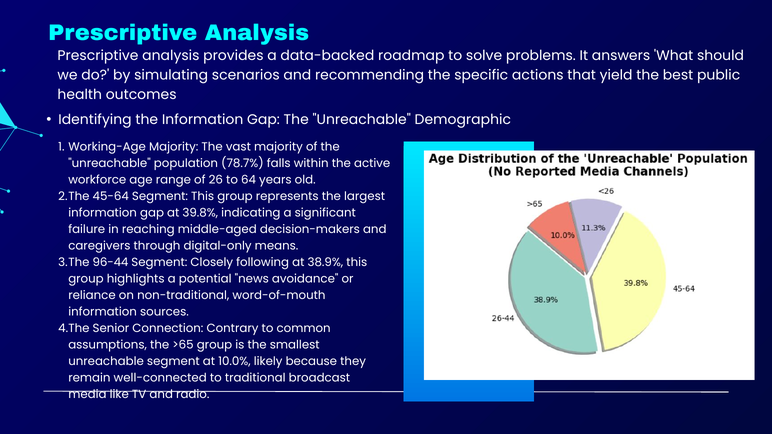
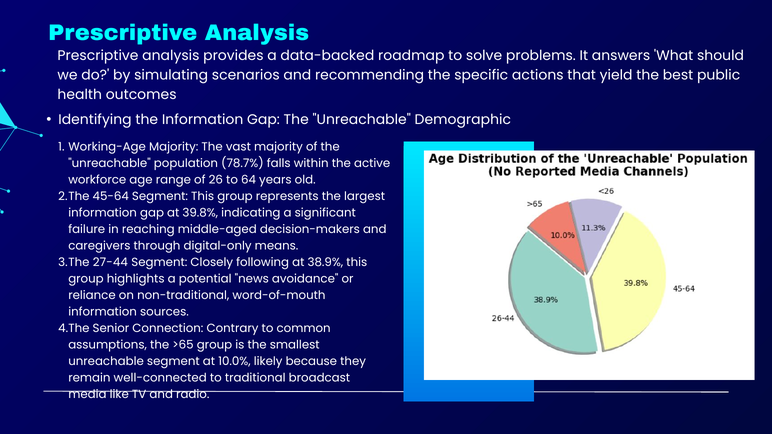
96-44: 96-44 -> 27-44
